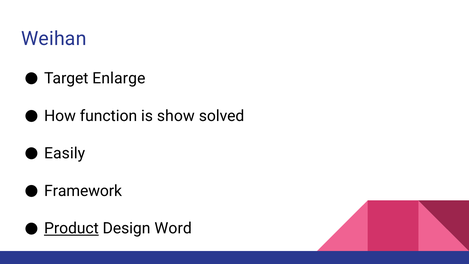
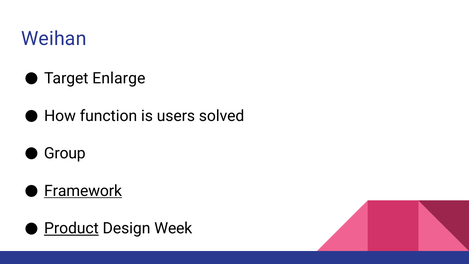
show: show -> users
Easily: Easily -> Group
Framework underline: none -> present
Word: Word -> Week
